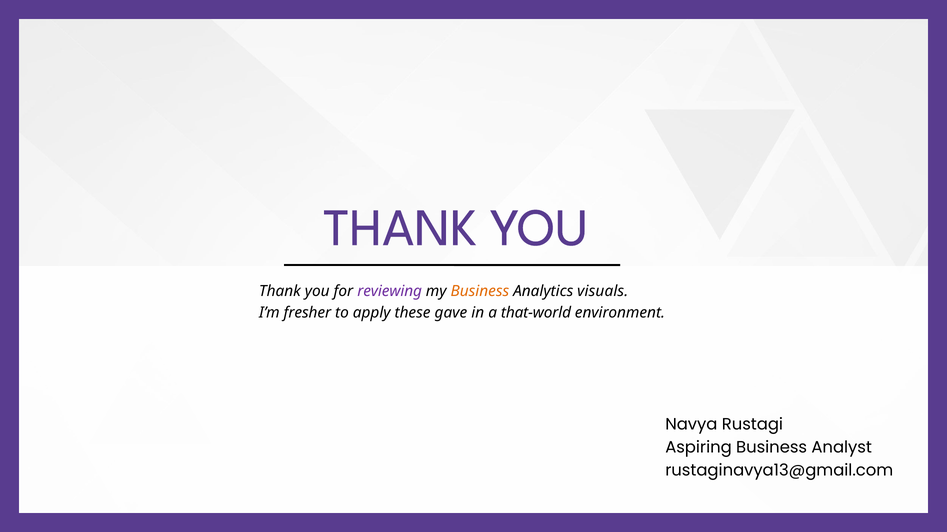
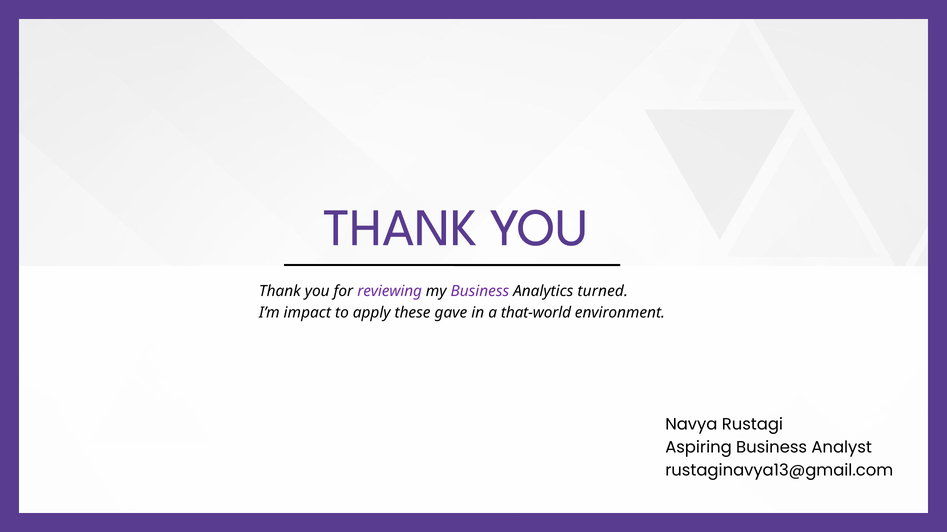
Business at (480, 291) colour: orange -> purple
visuals: visuals -> turned
fresher: fresher -> impact
